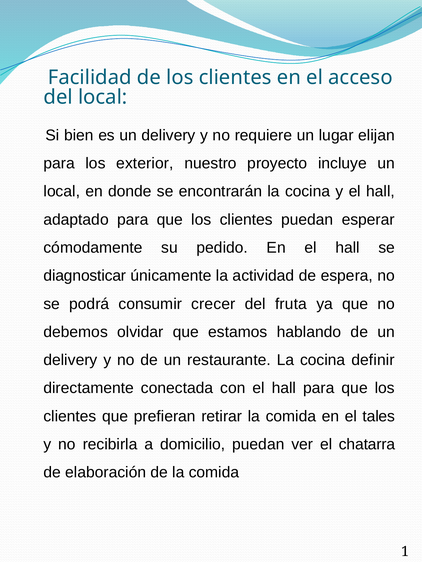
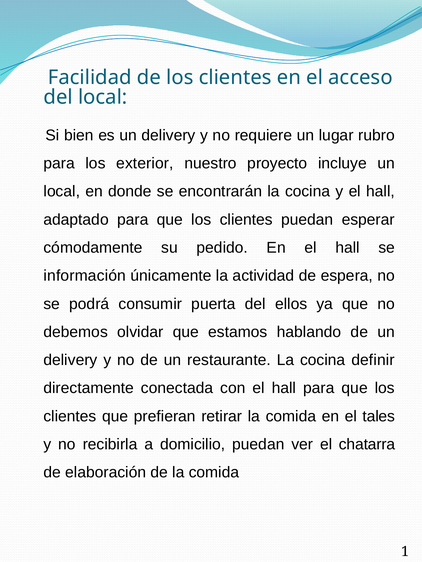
elijan: elijan -> rubro
diagnosticar: diagnosticar -> información
crecer: crecer -> puerta
fruta: fruta -> ellos
